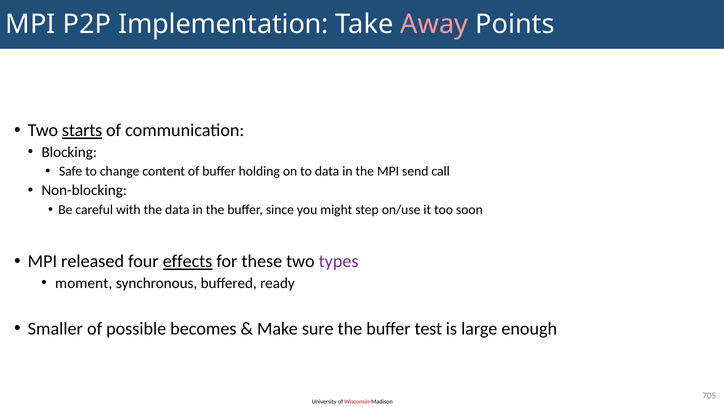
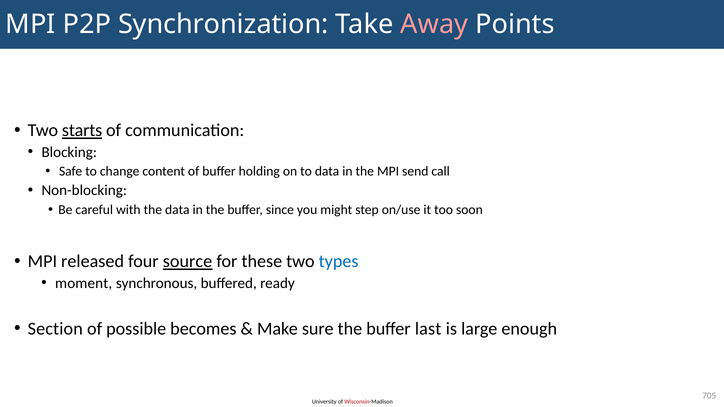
Implementation: Implementation -> Synchronization
effects: effects -> source
types colour: purple -> blue
Smaller: Smaller -> Section
test: test -> last
